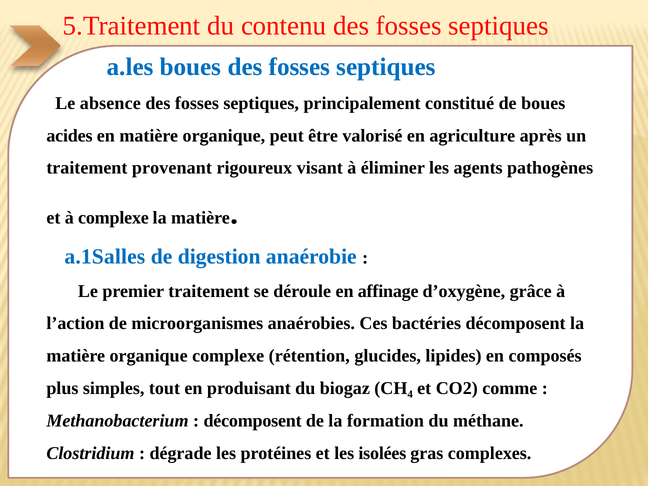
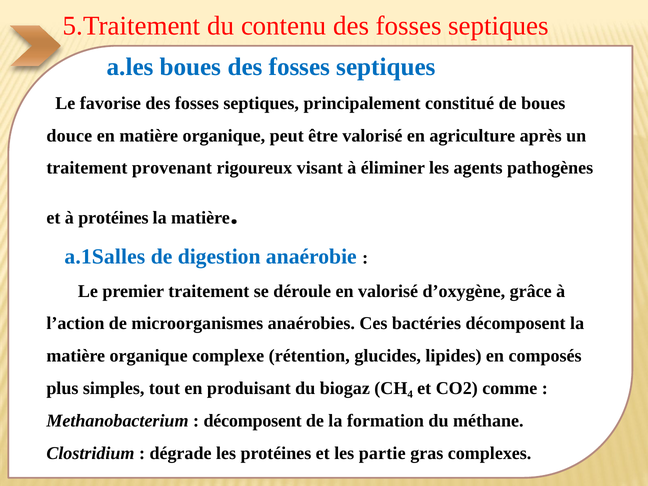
absence: absence -> favorise
acides: acides -> douce
à complexe: complexe -> protéines
en affinage: affinage -> valorisé
isolées: isolées -> partie
